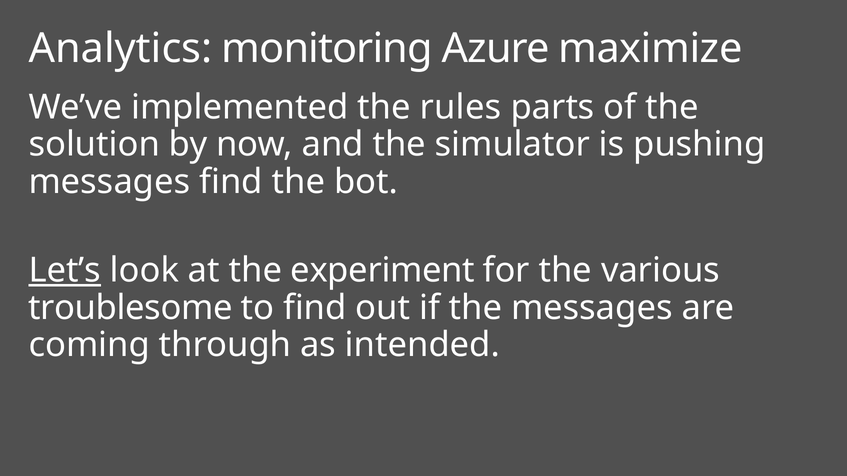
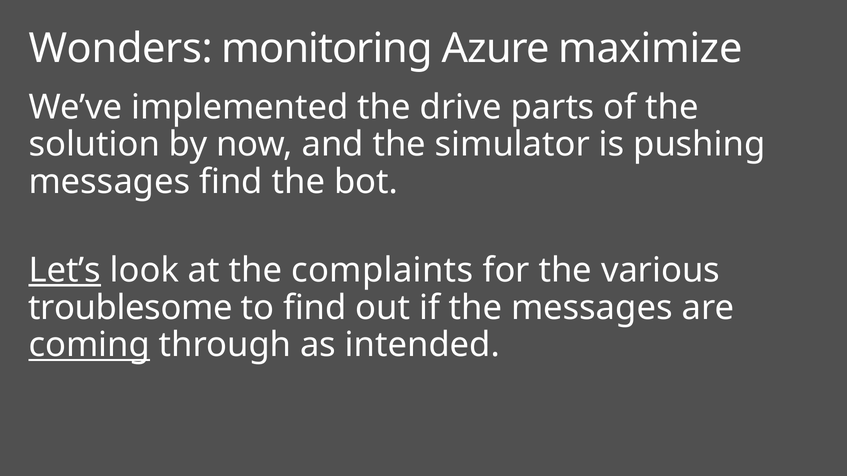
Analytics: Analytics -> Wonders
rules: rules -> drive
experiment: experiment -> complaints
coming underline: none -> present
